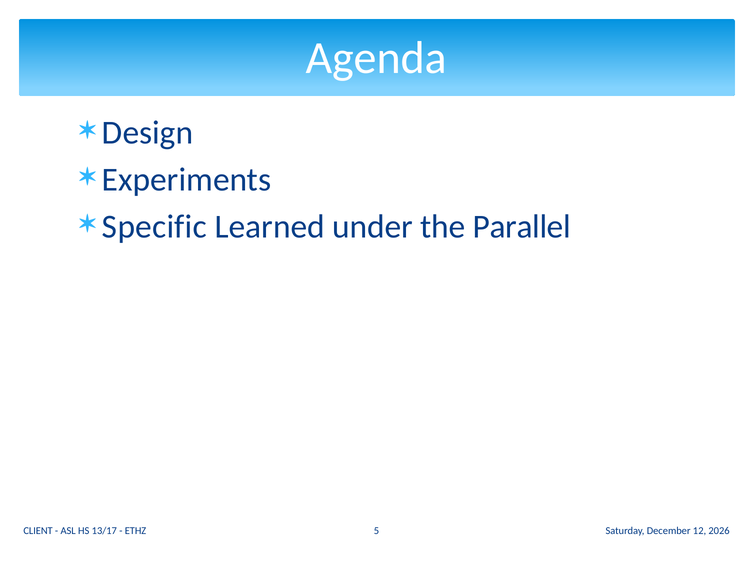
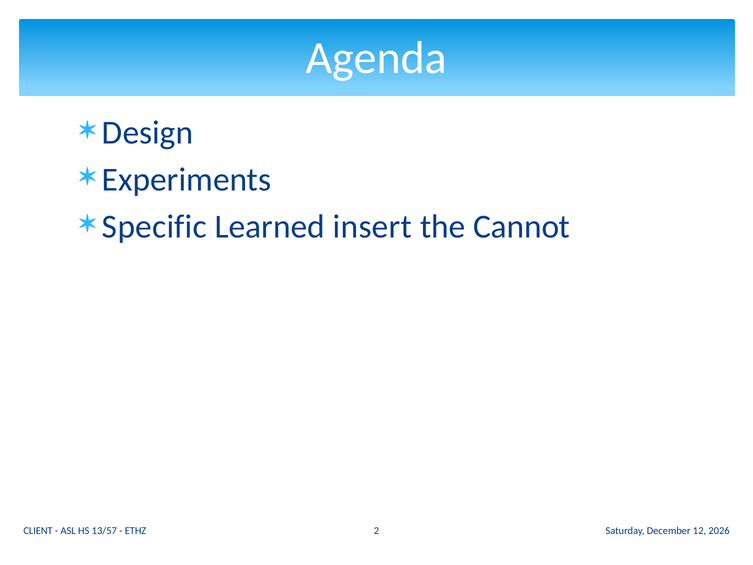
under: under -> insert
Parallel: Parallel -> Cannot
13/17: 13/17 -> 13/57
5: 5 -> 2
